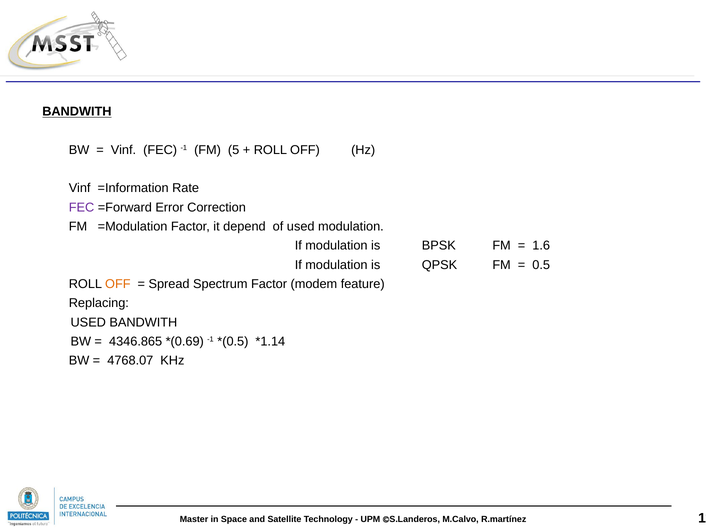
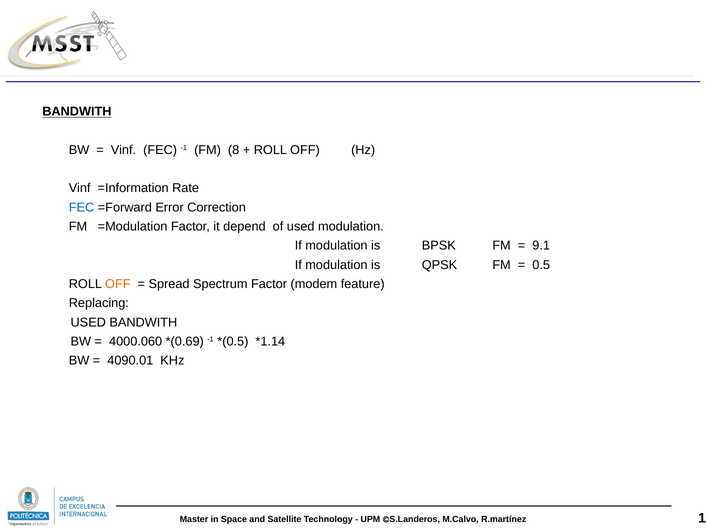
5: 5 -> 8
FEC at (82, 207) colour: purple -> blue
1.6: 1.6 -> 9.1
4346.865: 4346.865 -> 4000.060
4768.07: 4768.07 -> 4090.01
